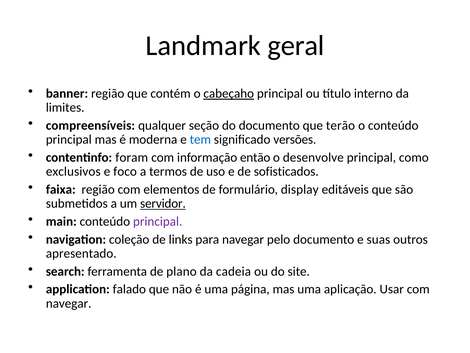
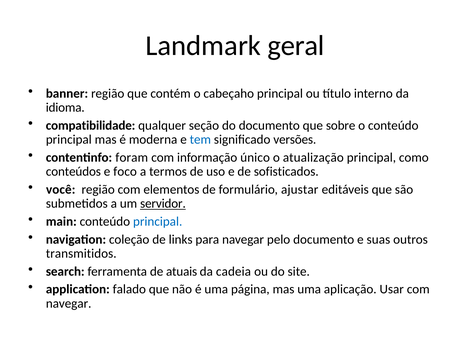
cabeçaho underline: present -> none
limites: limites -> idioma
compreensíveis: compreensíveis -> compatibilidade
terão: terão -> sobre
então: então -> único
desenvolve: desenvolve -> atualização
exclusivos: exclusivos -> conteúdos
faixa: faixa -> você
display: display -> ajustar
principal at (158, 221) colour: purple -> blue
apresentado: apresentado -> transmitidos
plano: plano -> atuais
